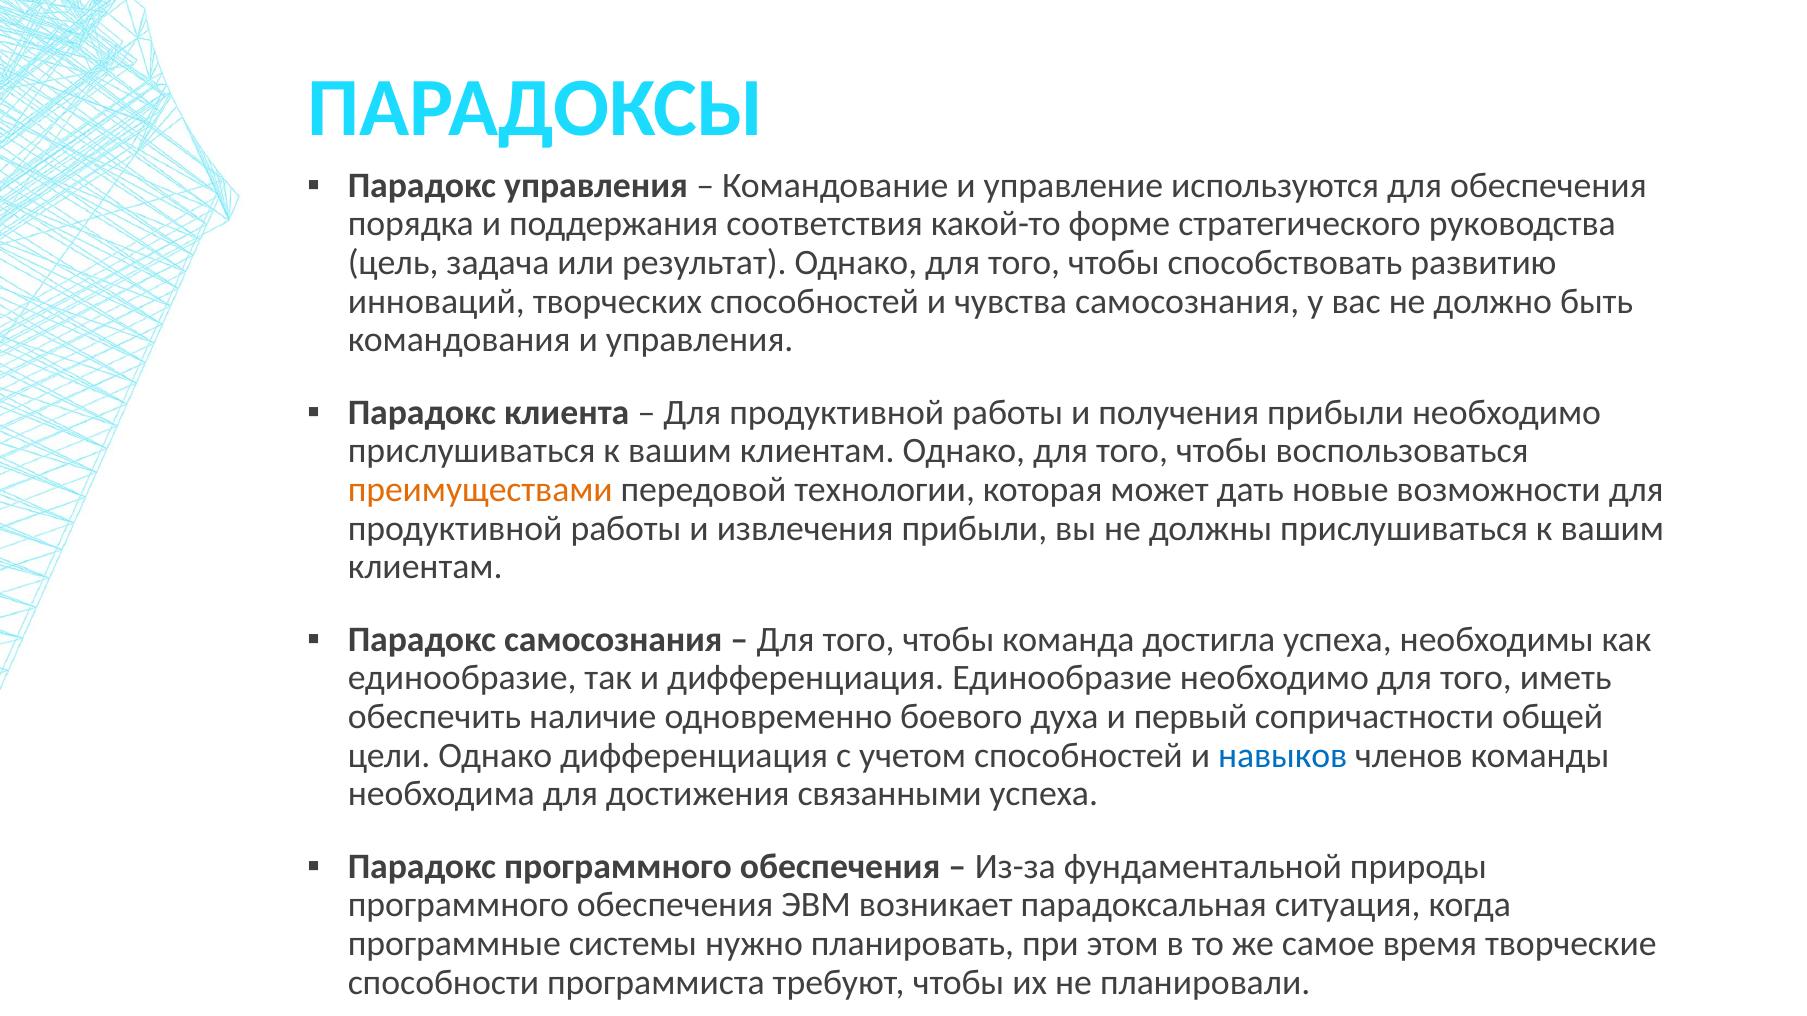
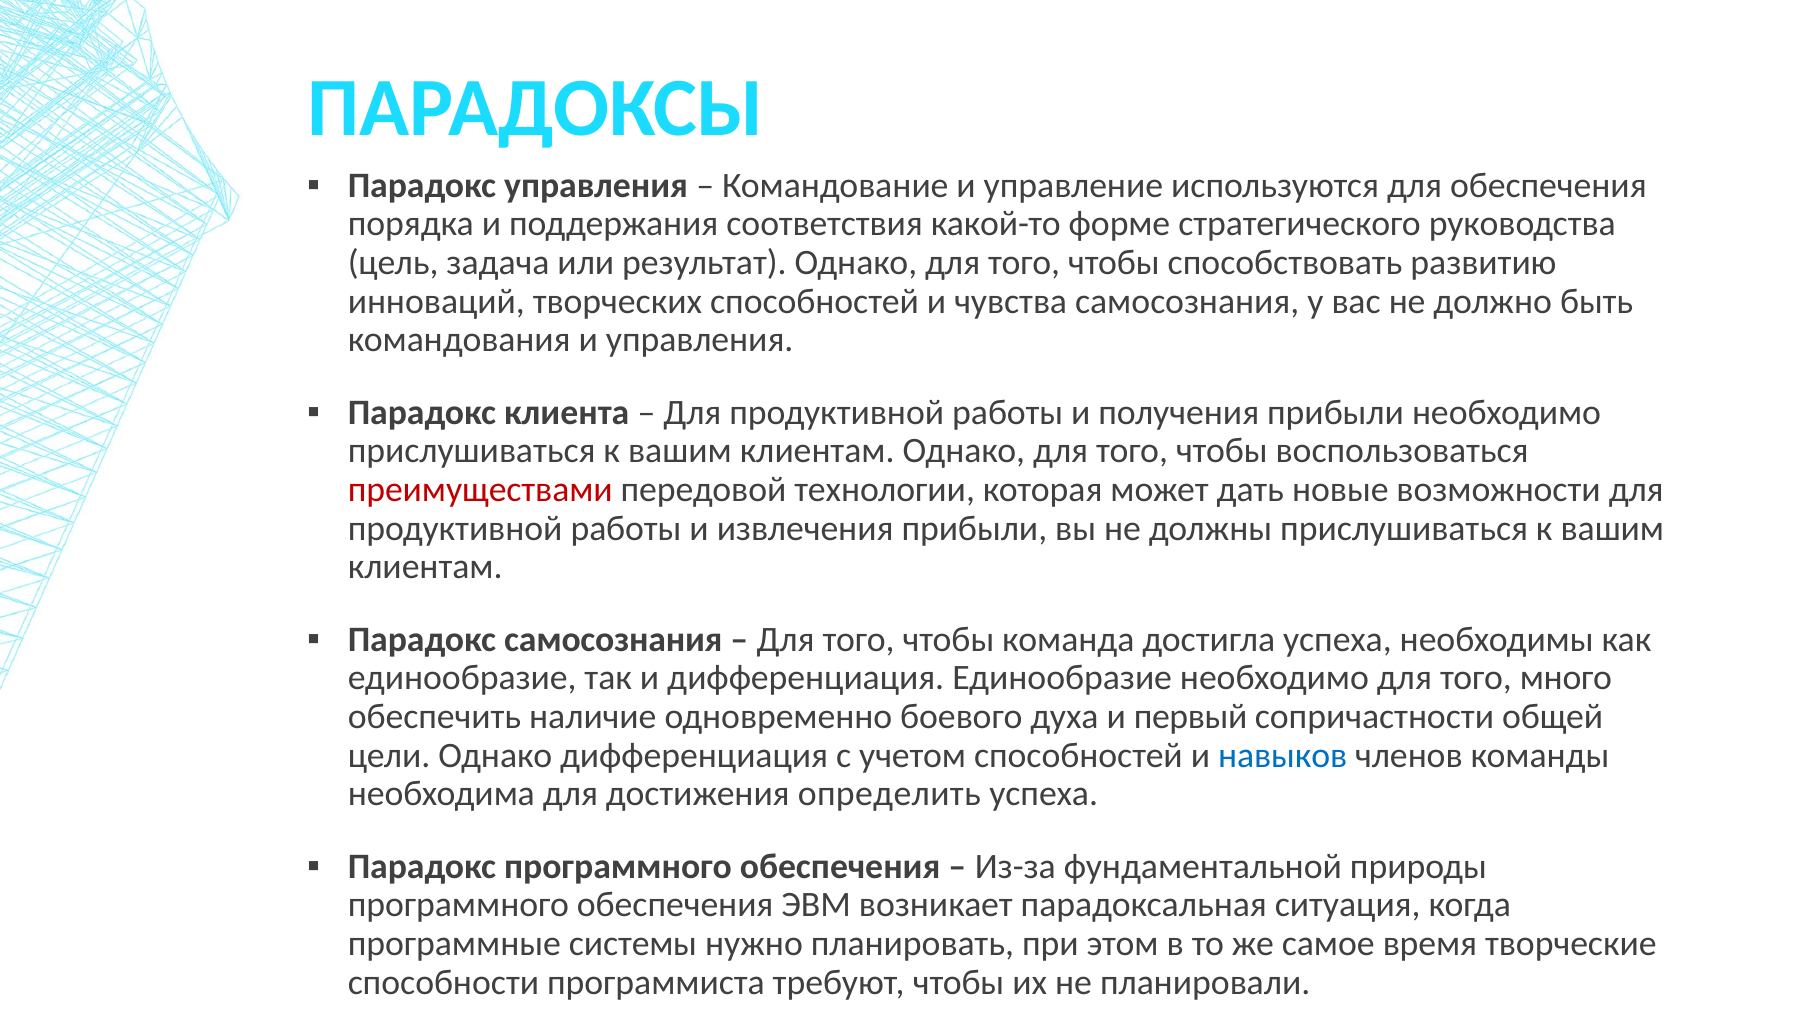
преимуществами colour: orange -> red
иметь: иметь -> много
связанными: связанными -> определить
